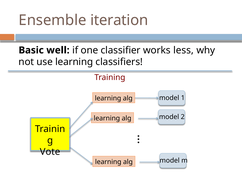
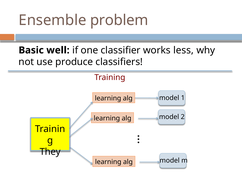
iteration: iteration -> problem
use learning: learning -> produce
Vote: Vote -> They
